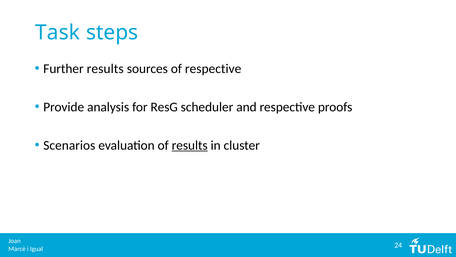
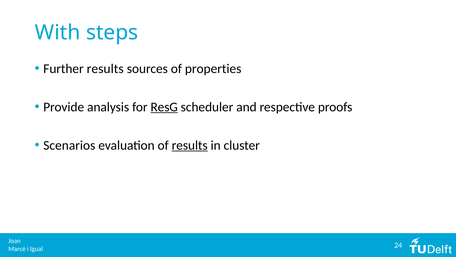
Task: Task -> With
of respective: respective -> properties
ResG underline: none -> present
